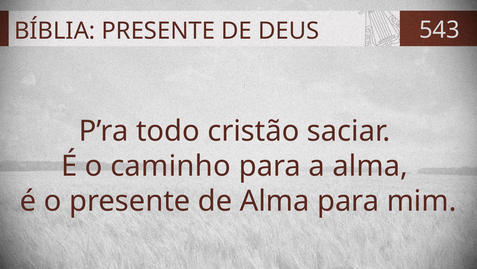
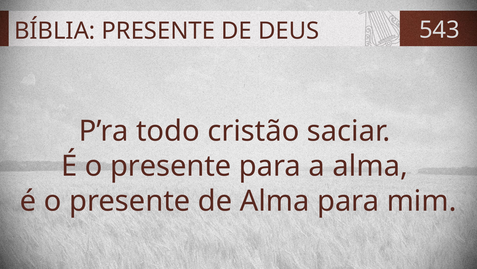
caminho at (171, 166): caminho -> presente
